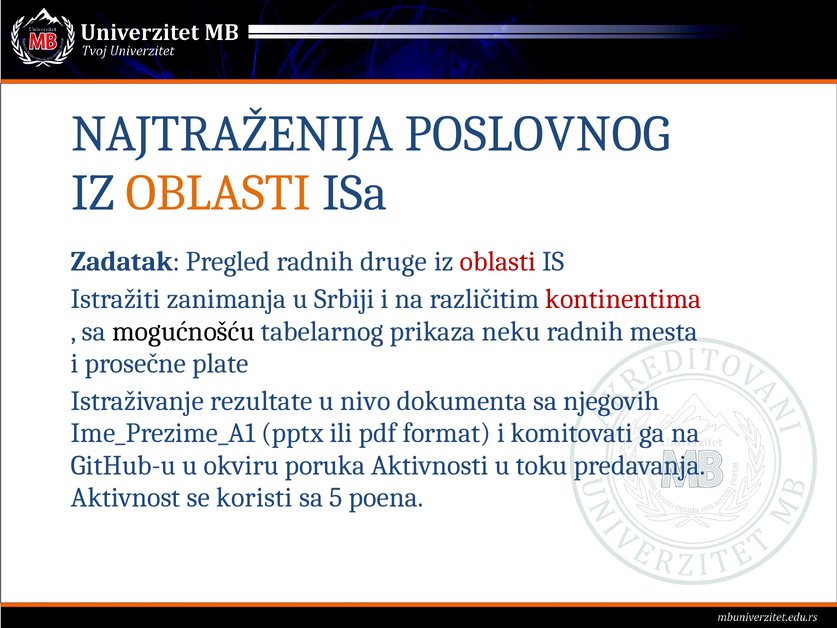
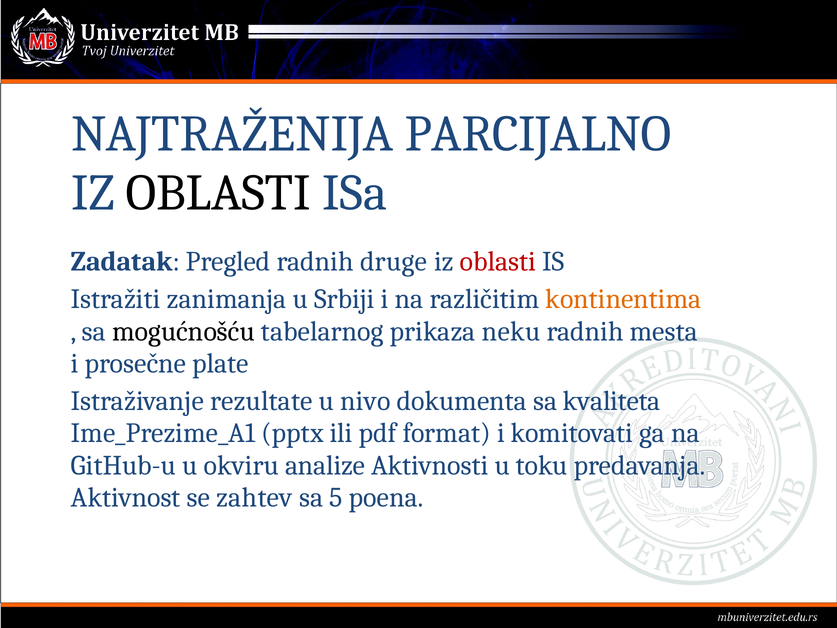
POSLOVNOG: POSLOVNOG -> PARCIJALNO
OBLASTI at (218, 193) colour: orange -> black
kontinentima colour: red -> orange
njegovih: njegovih -> kvaliteta
poruka: poruka -> analize
koristi: koristi -> zahtev
